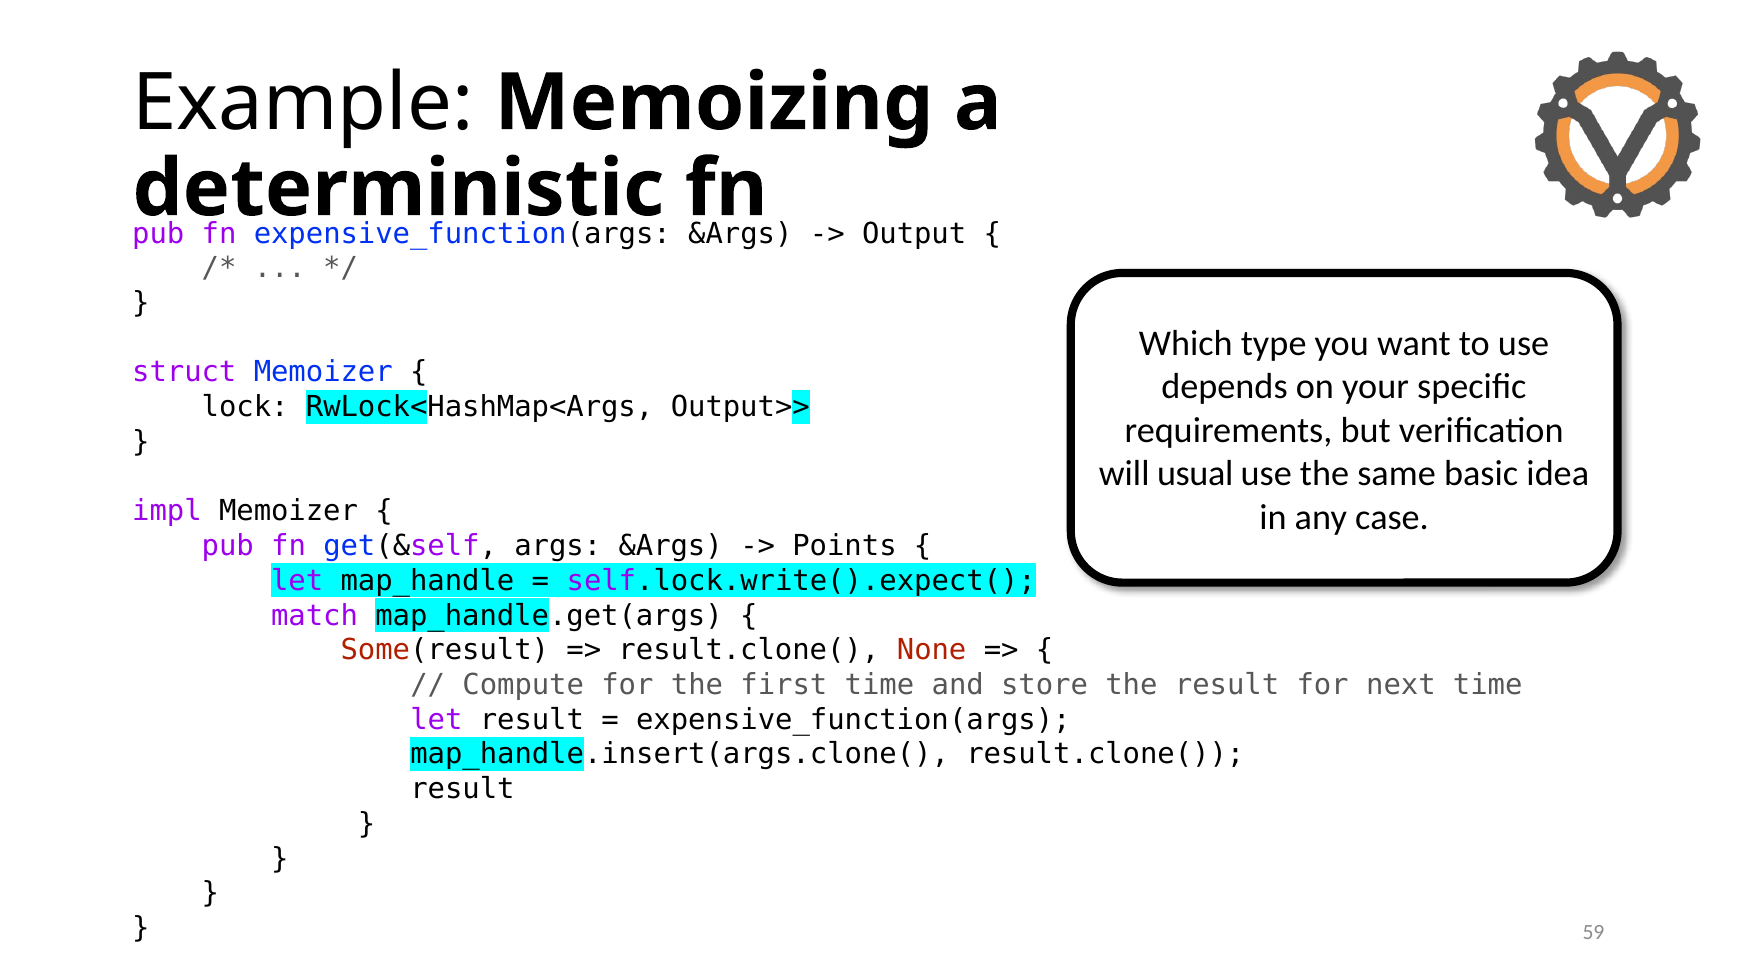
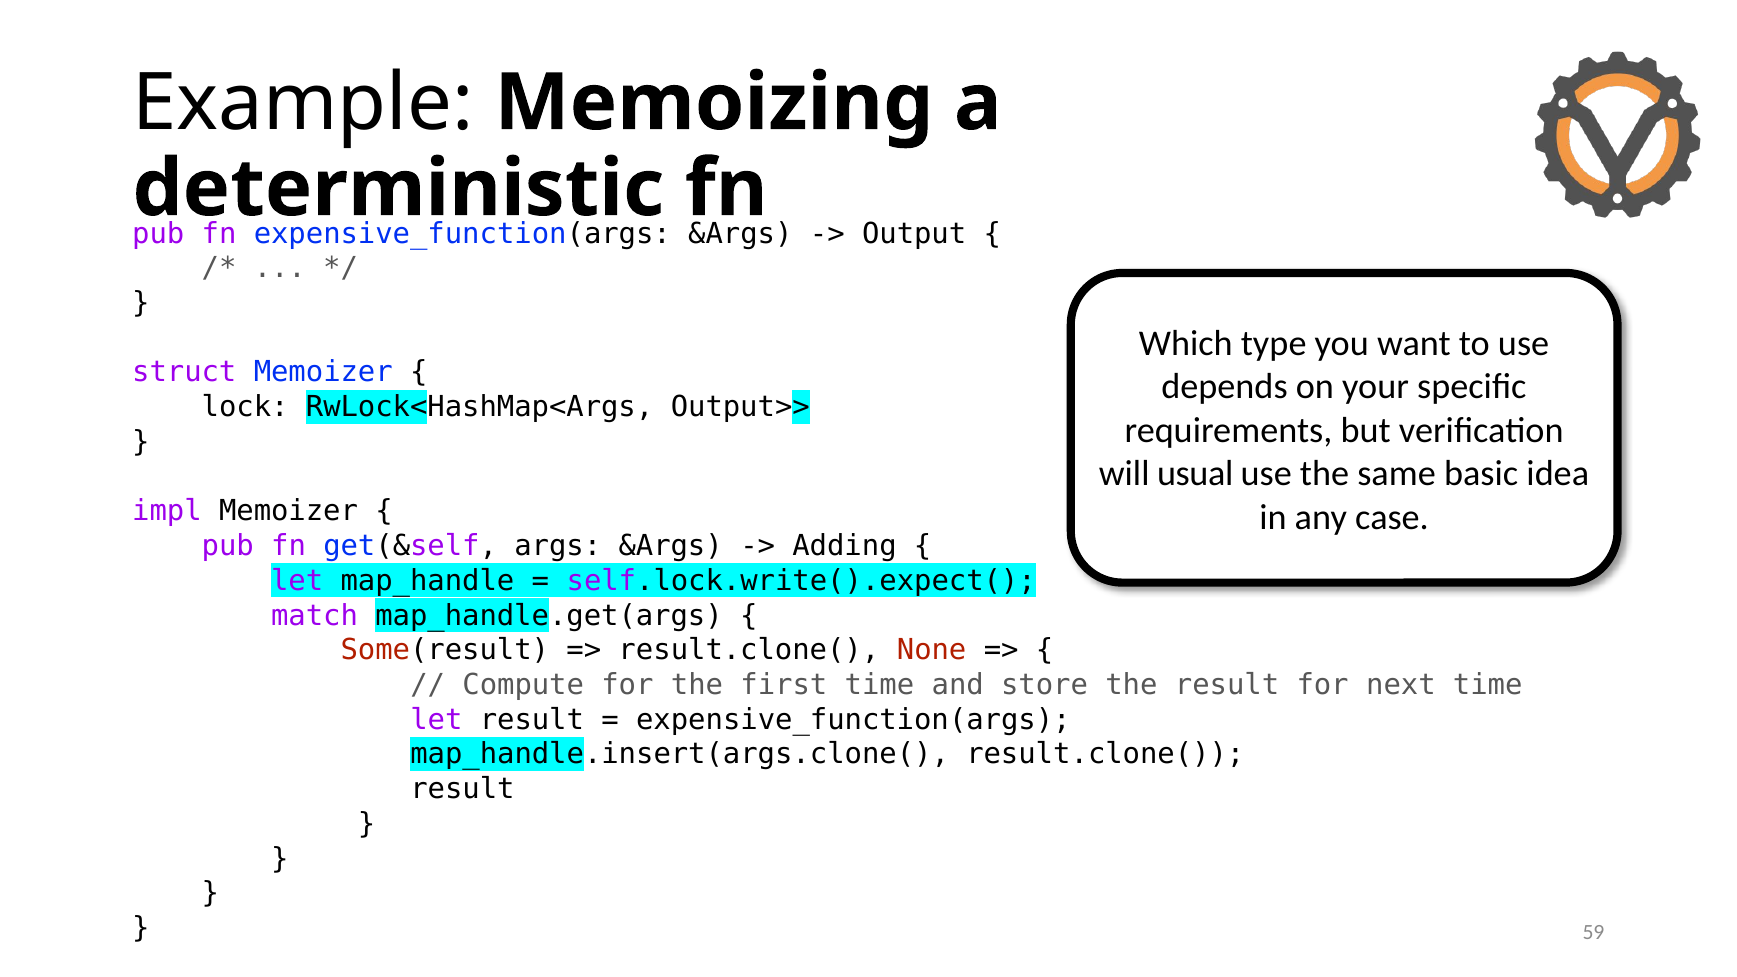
Points: Points -> Adding
